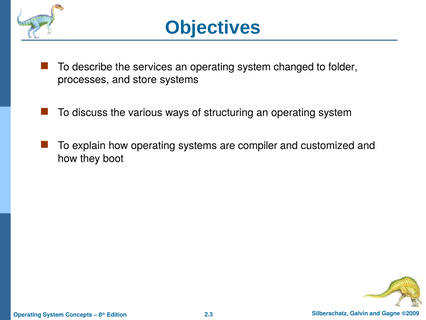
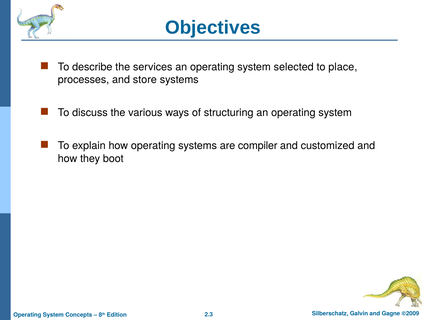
changed: changed -> selected
folder: folder -> place
